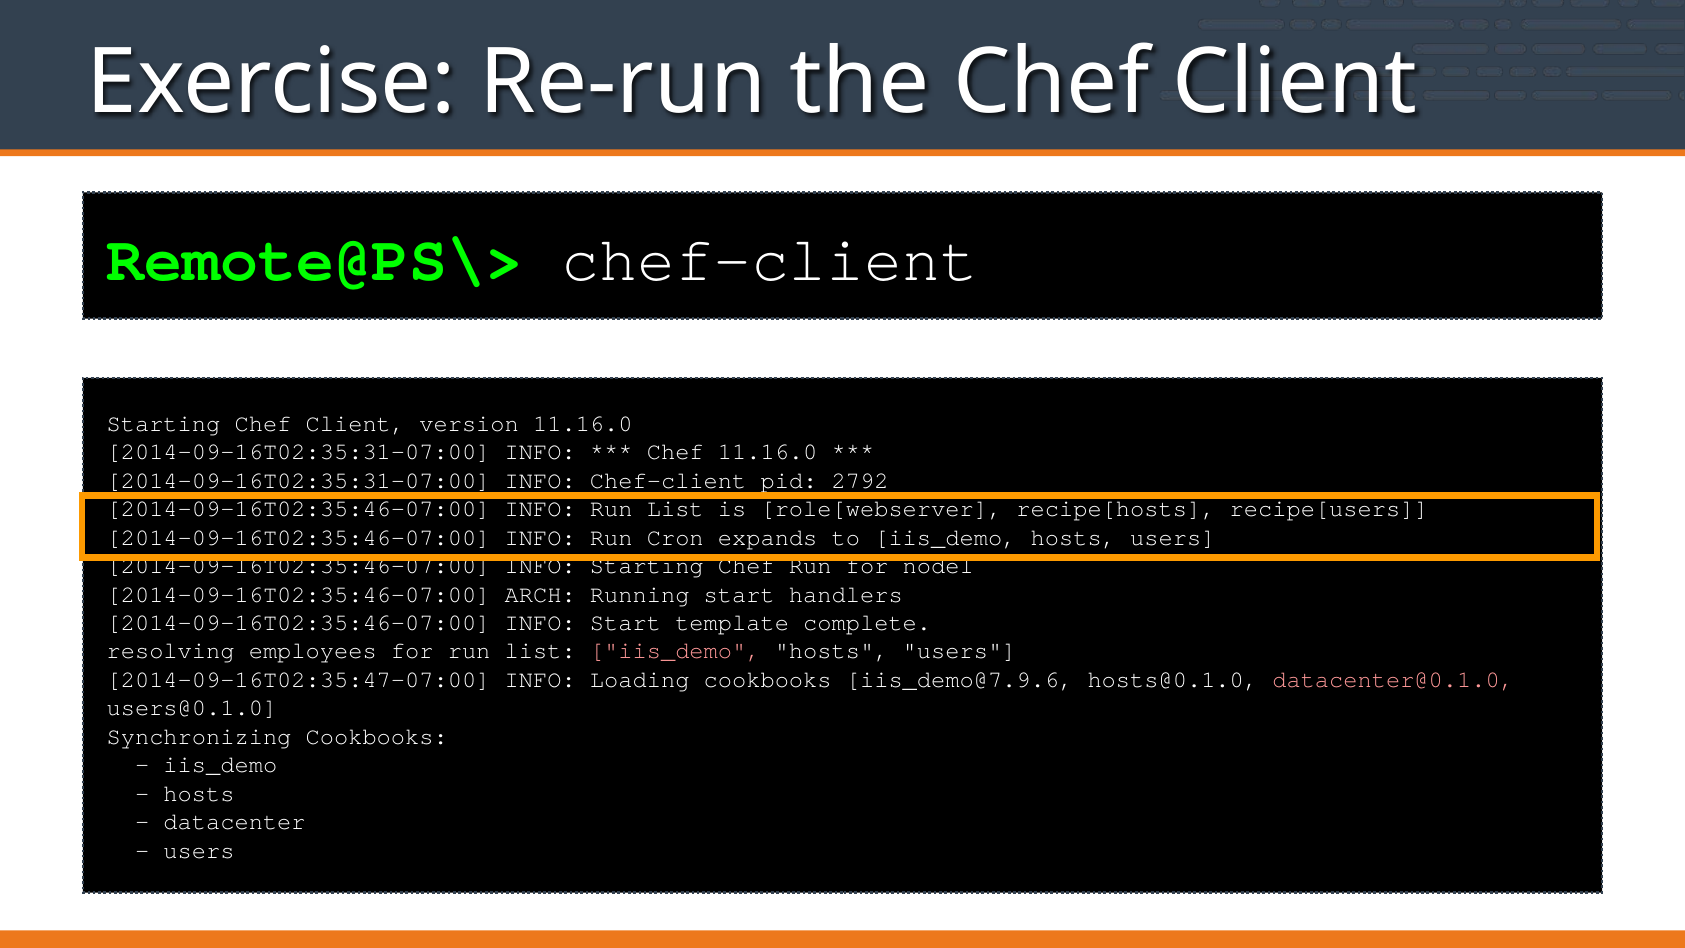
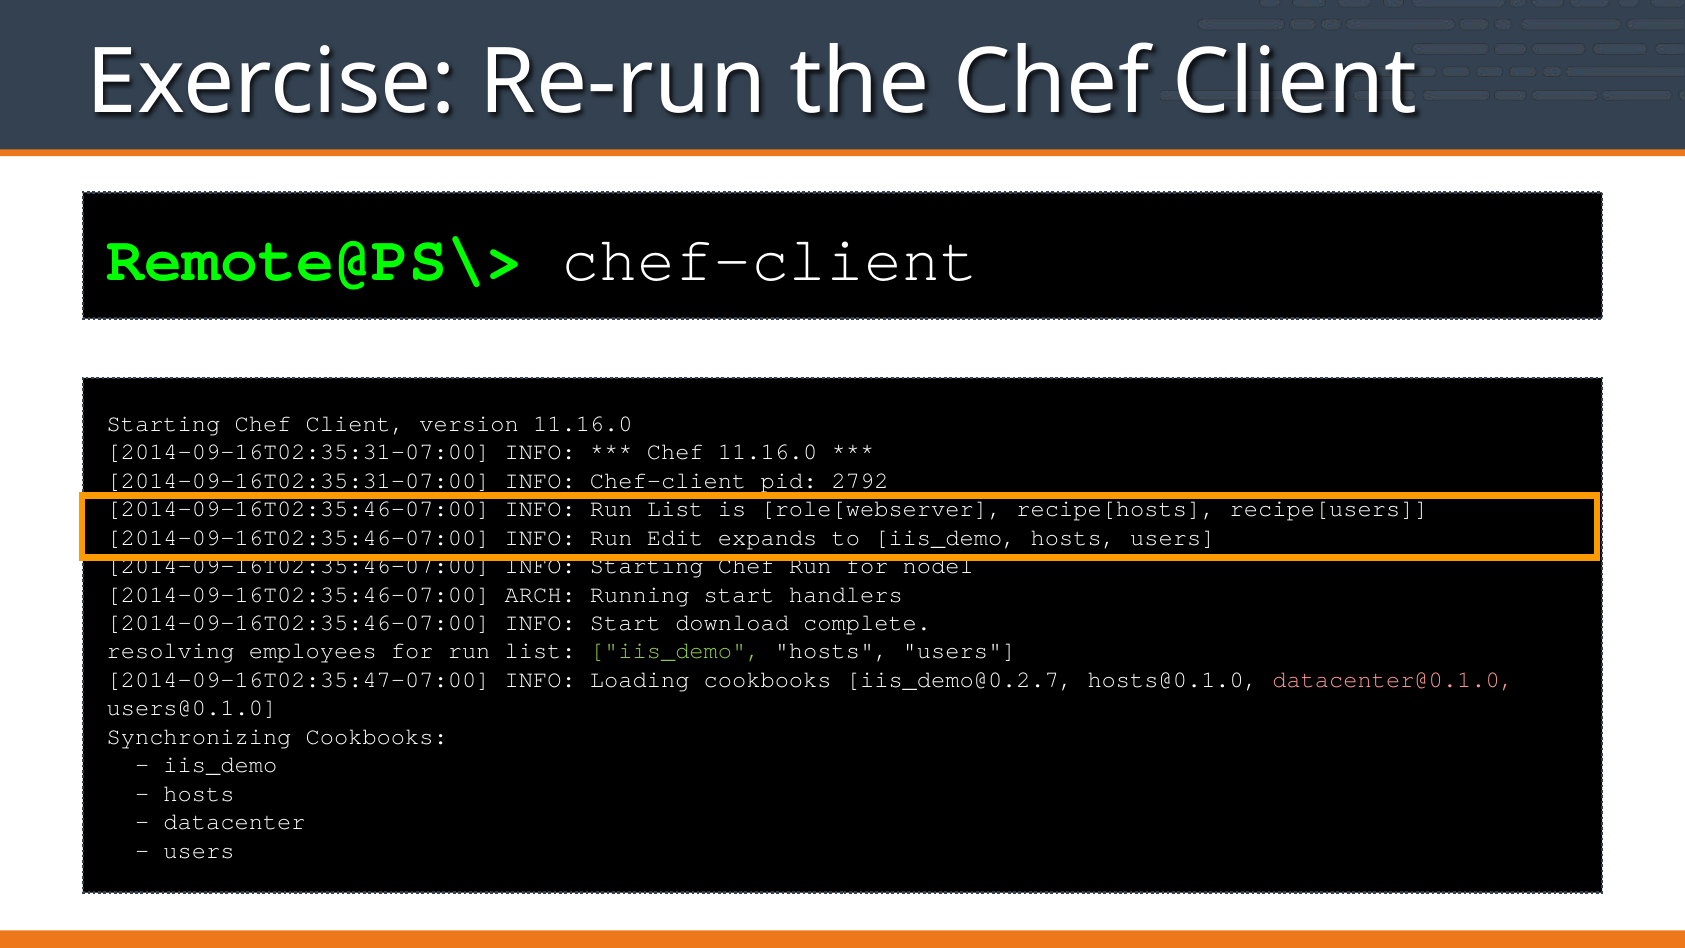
Cron: Cron -> Edit
template: template -> download
iis_demo at (675, 651) colour: pink -> light green
iis_demo@7.9.6: iis_demo@7.9.6 -> iis_demo@0.2.7
